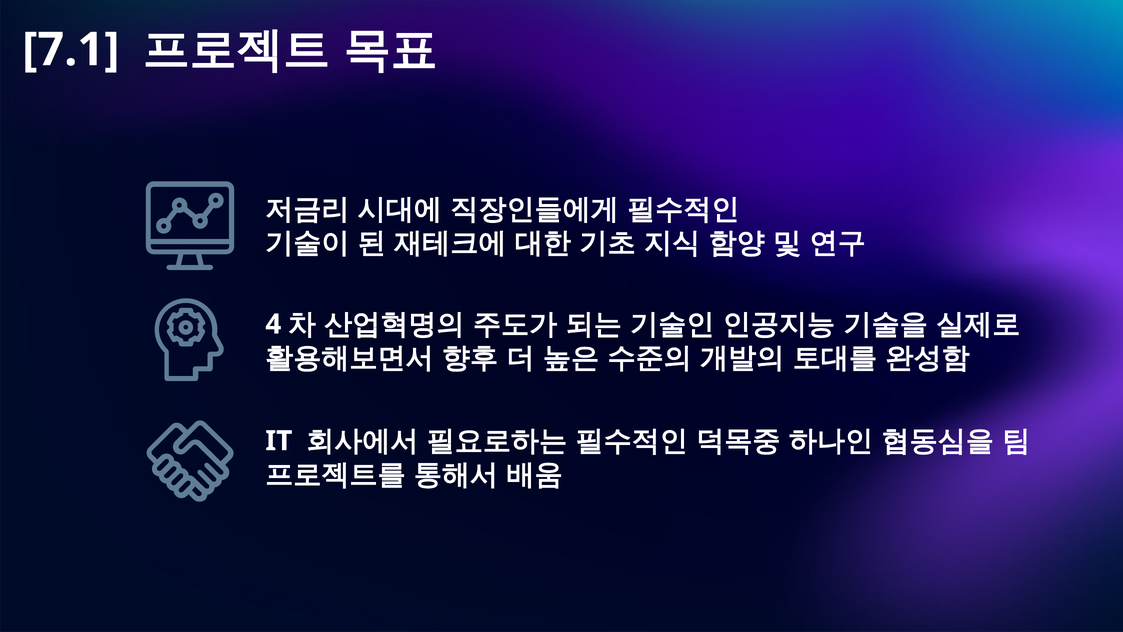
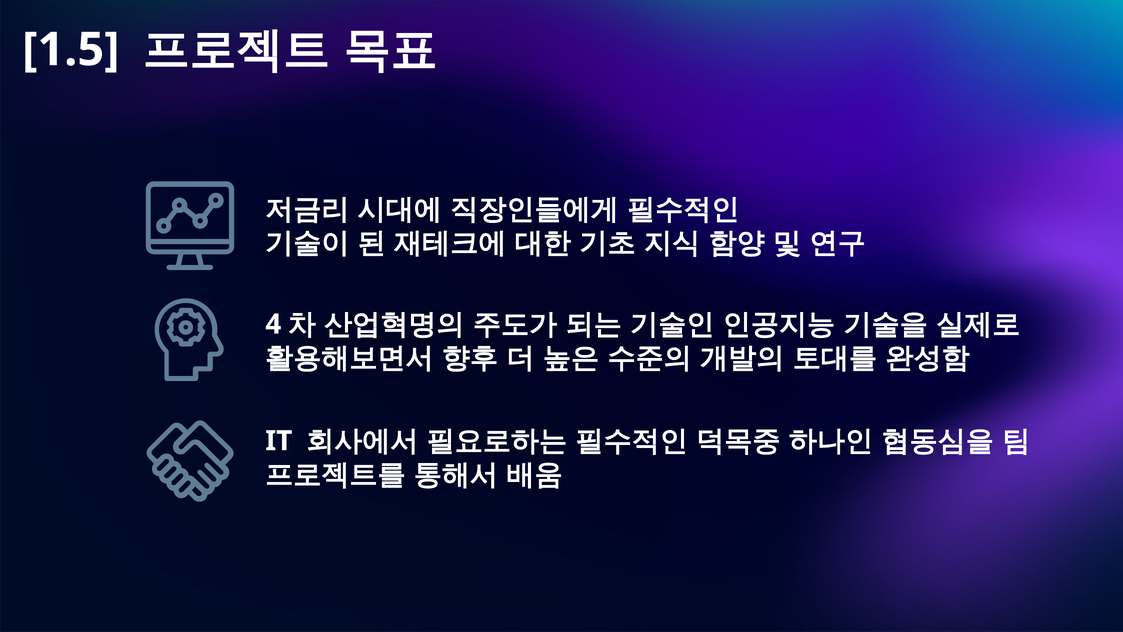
7.1: 7.1 -> 1.5
